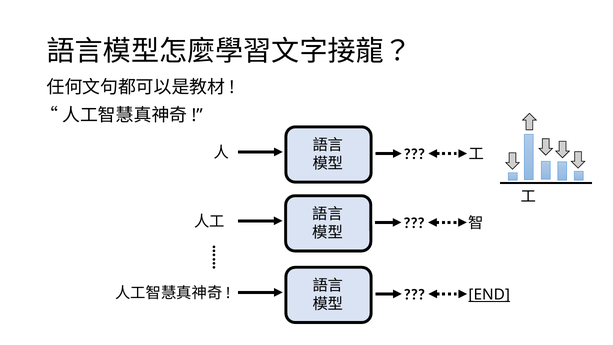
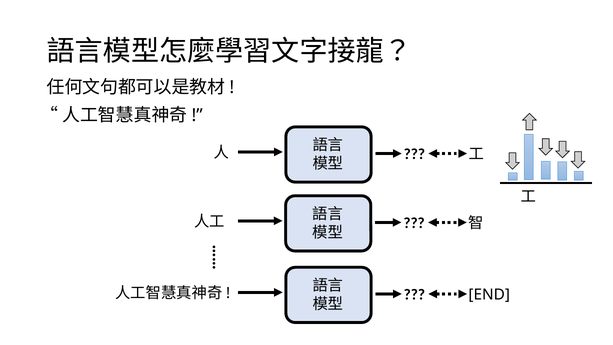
END underline: present -> none
